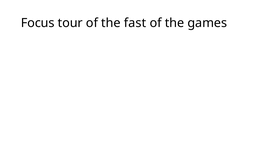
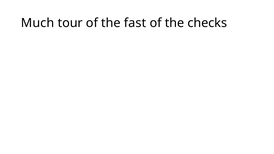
Focus: Focus -> Much
games: games -> checks
